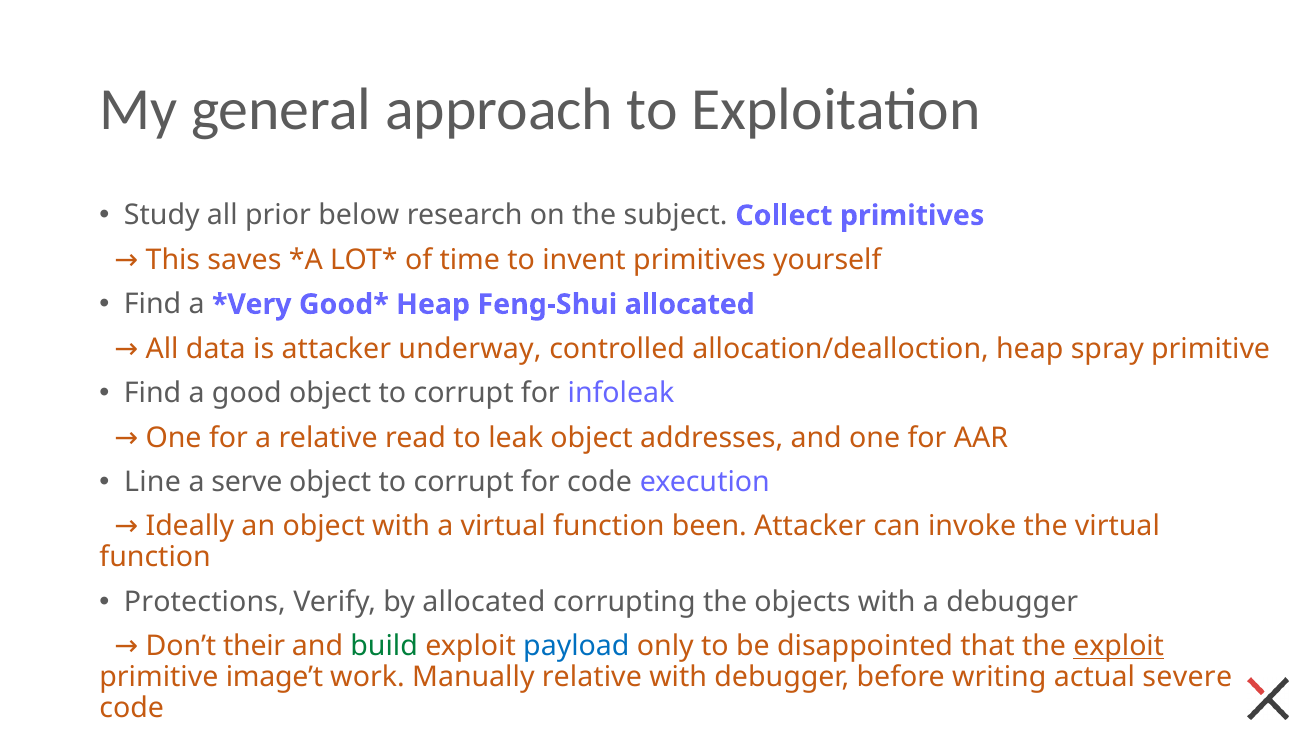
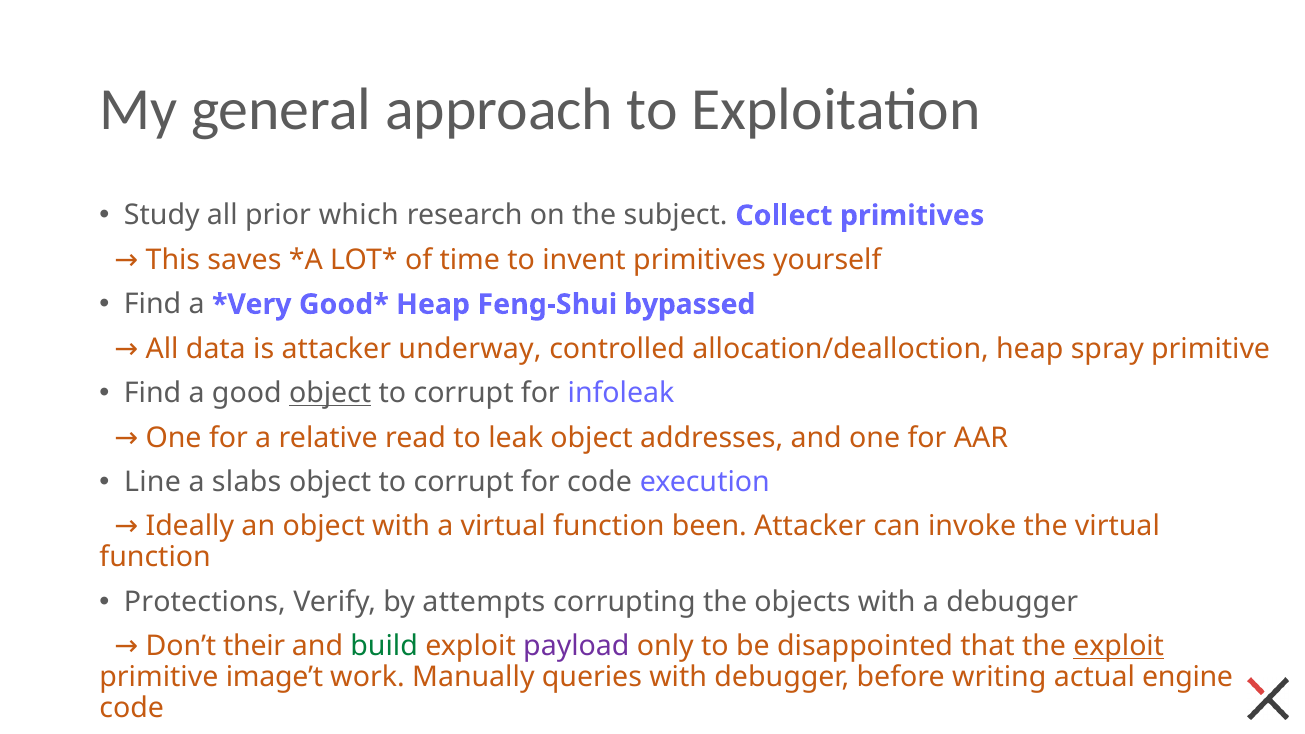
below: below -> which
Feng-Shui allocated: allocated -> bypassed
object at (330, 393) underline: none -> present
serve: serve -> slabs
by allocated: allocated -> attempts
payload colour: blue -> purple
Manually relative: relative -> queries
severe: severe -> engine
